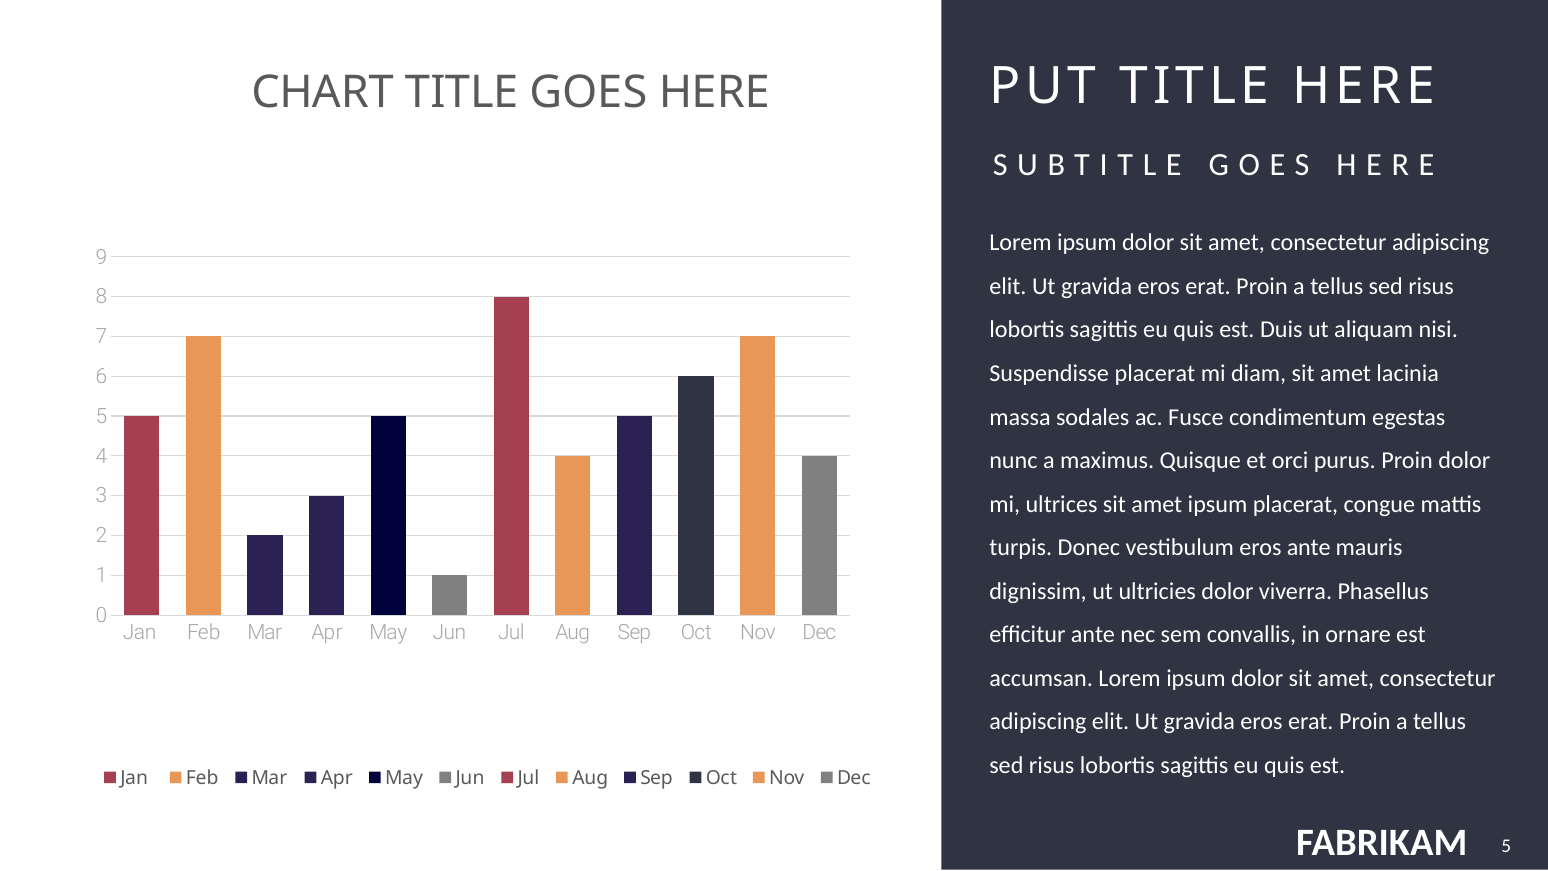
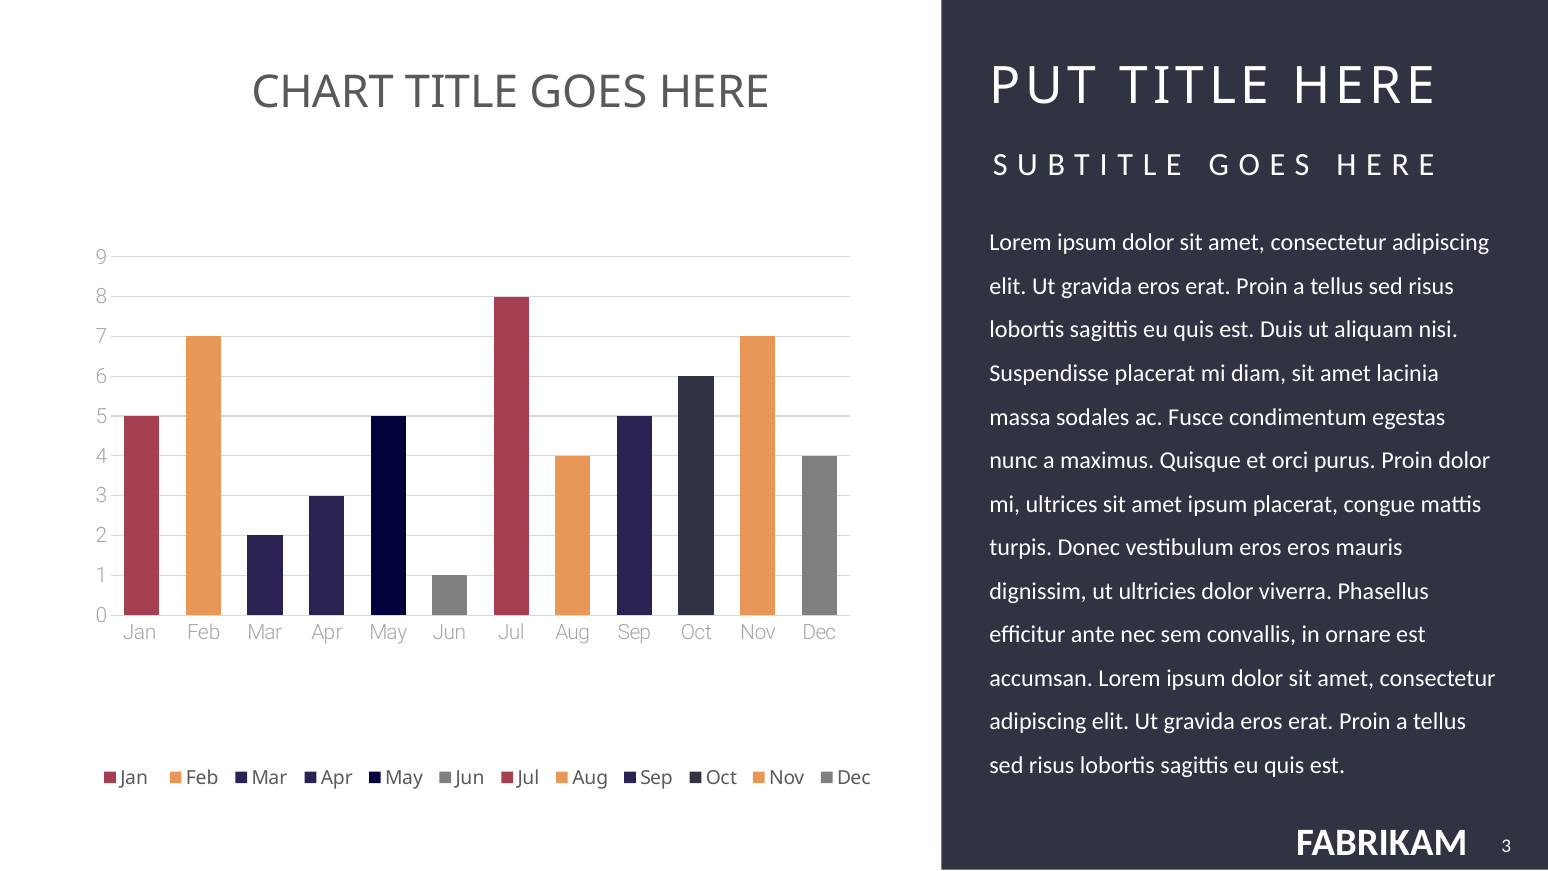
eros ante: ante -> eros
5 at (1506, 846): 5 -> 3
